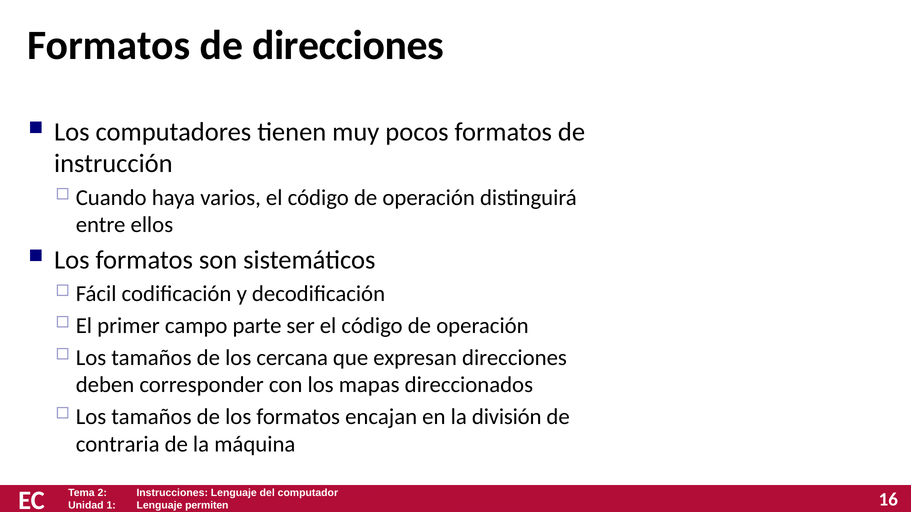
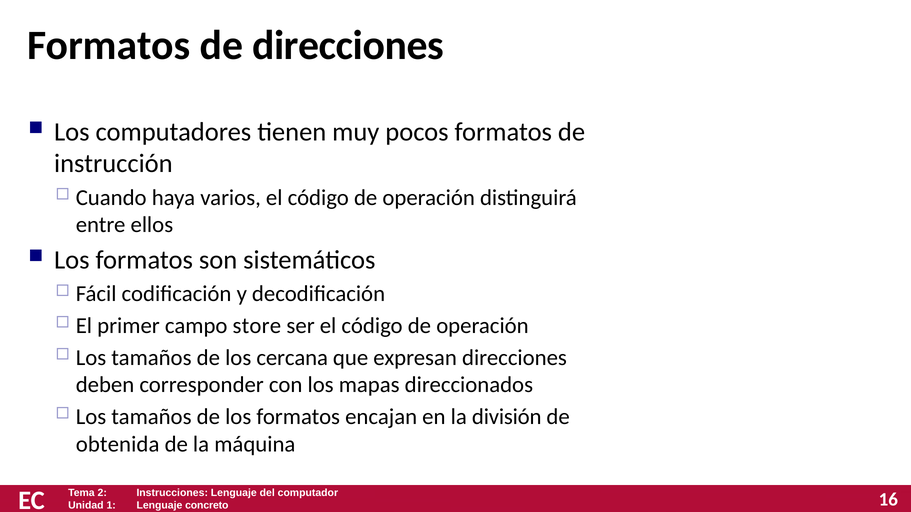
parte: parte -> store
contraria: contraria -> obtenida
permiten: permiten -> concreto
